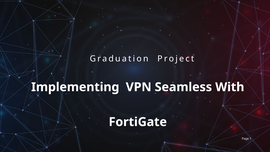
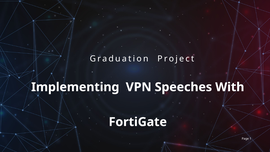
Seamless: Seamless -> Speeches
